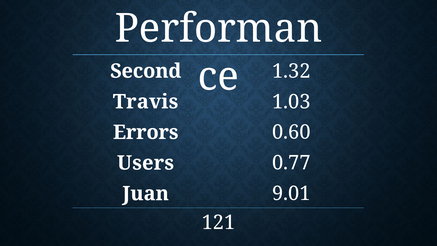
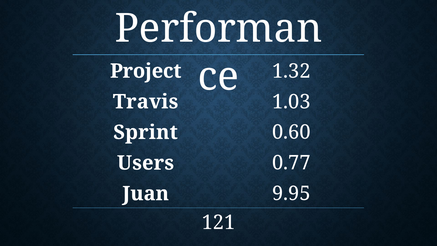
Second: Second -> Project
Errors: Errors -> Sprint
9.01: 9.01 -> 9.95
